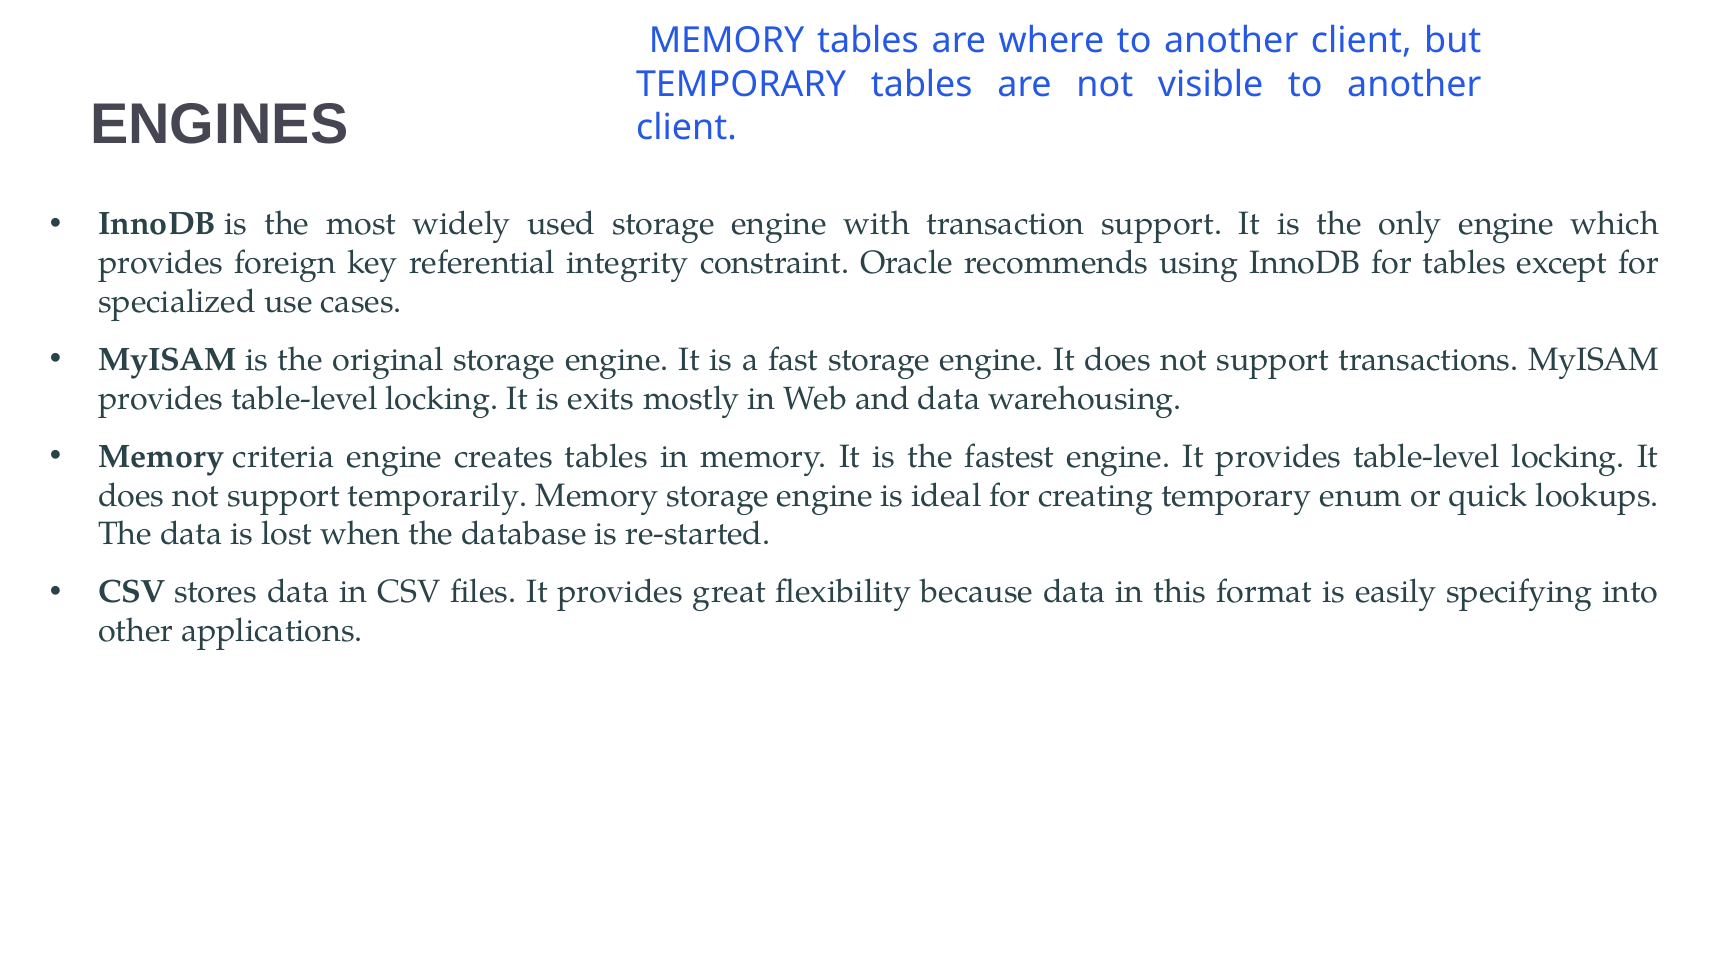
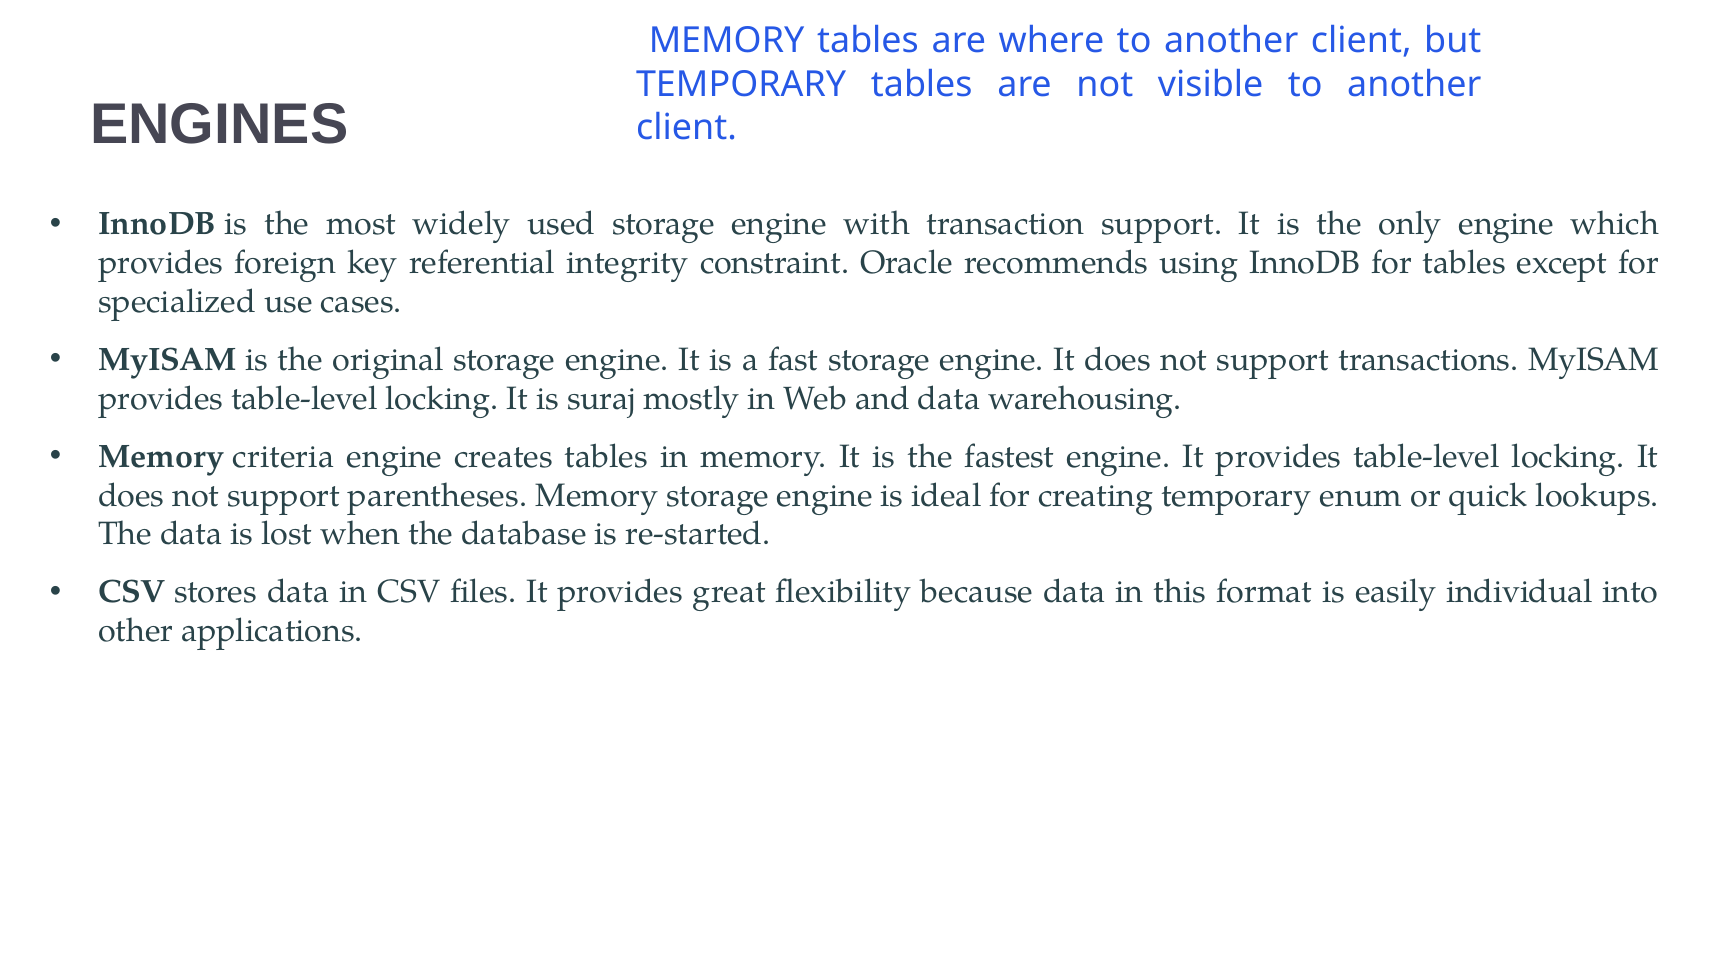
exits: exits -> suraj
temporarily: temporarily -> parentheses
specifying: specifying -> individual
